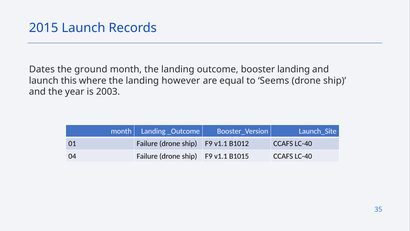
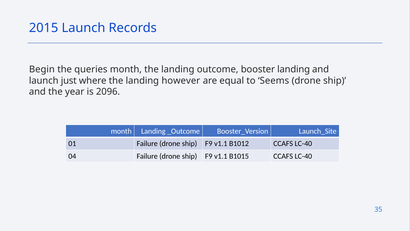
Dates: Dates -> Begin
ground: ground -> queries
this: this -> just
2003: 2003 -> 2096
